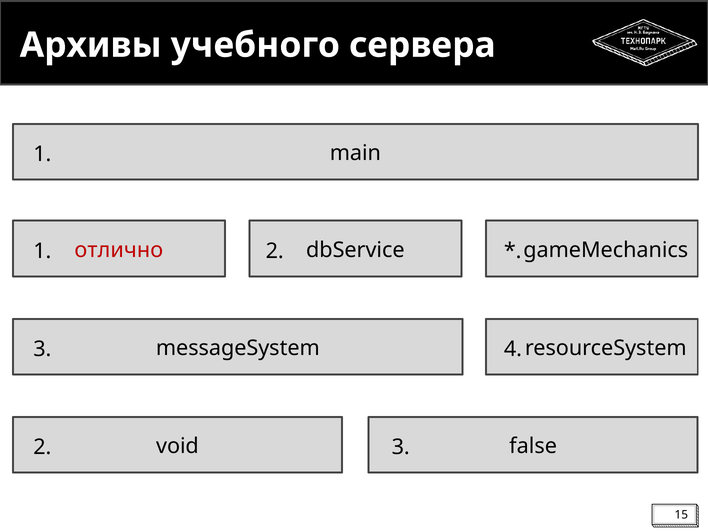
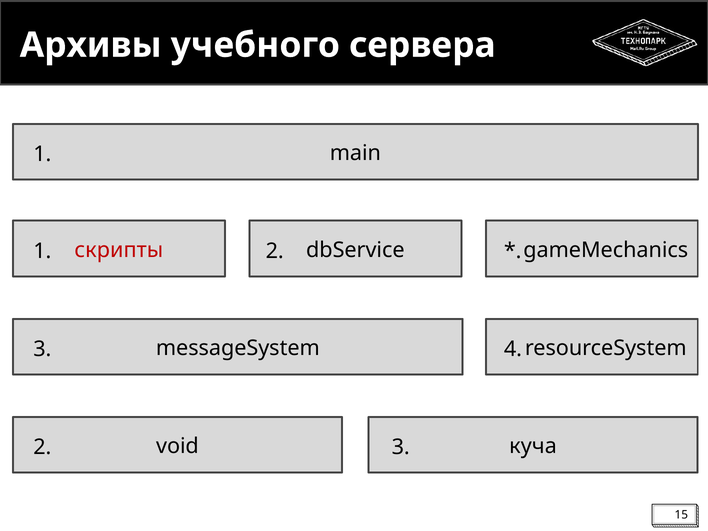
отлично: отлично -> скрипты
false: false -> куча
